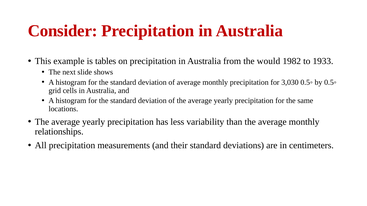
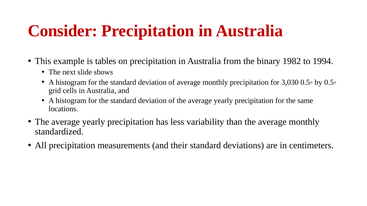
would: would -> binary
1933: 1933 -> 1994
relationships: relationships -> standardized
